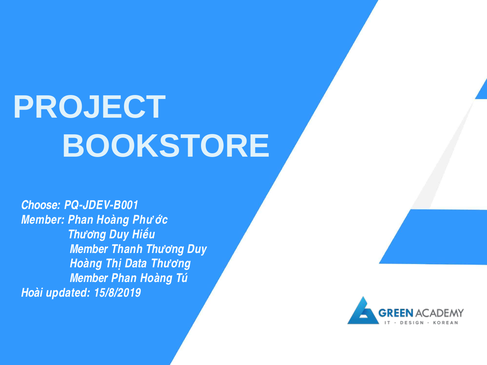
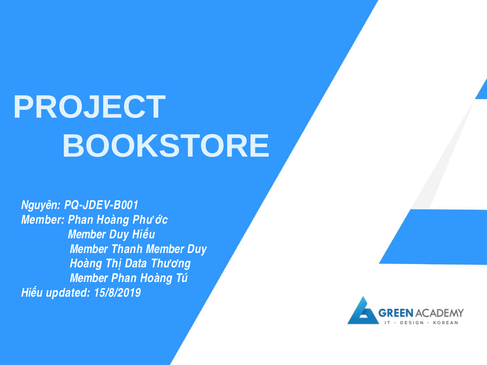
Choose: Choose -> Nguyên
Thương at (87, 235): Thương -> Member
Thanh Thương: Thương -> Member
Hoài at (32, 293): Hoài -> Hiếu
